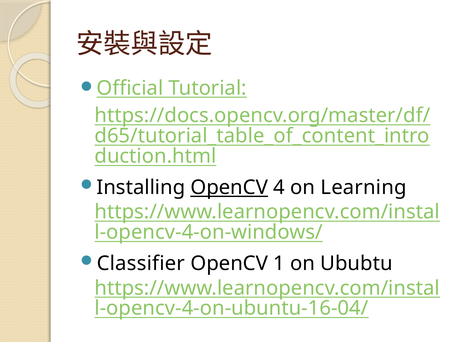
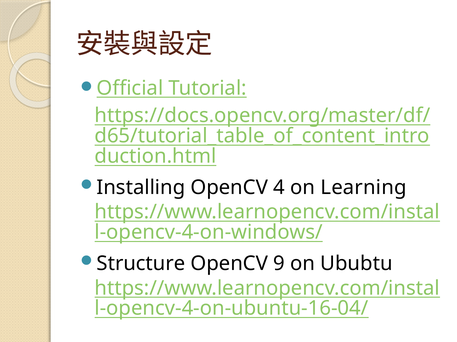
OpenCV at (229, 188) underline: present -> none
Classifier: Classifier -> Structure
1: 1 -> 9
